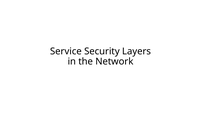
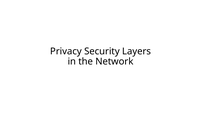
Service: Service -> Privacy
